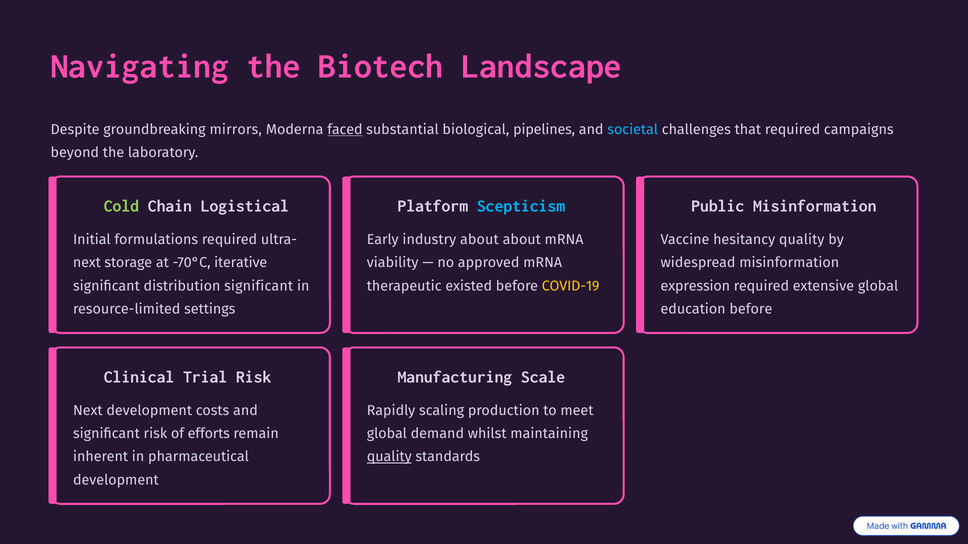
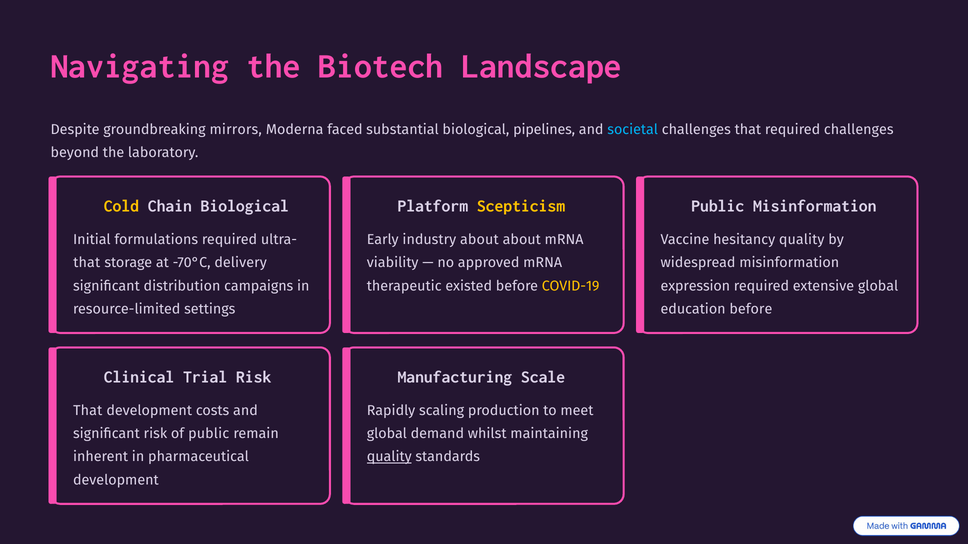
faced underline: present -> none
required campaigns: campaigns -> challenges
Cold colour: light green -> yellow
Chain Logistical: Logistical -> Biological
Scepticism colour: light blue -> yellow
next at (87, 263): next -> that
iterative: iterative -> delivery
distribution significant: significant -> campaigns
Next at (88, 411): Next -> That
of efforts: efforts -> public
